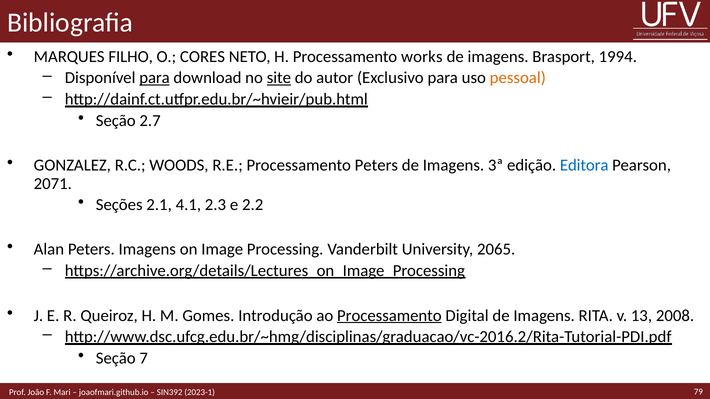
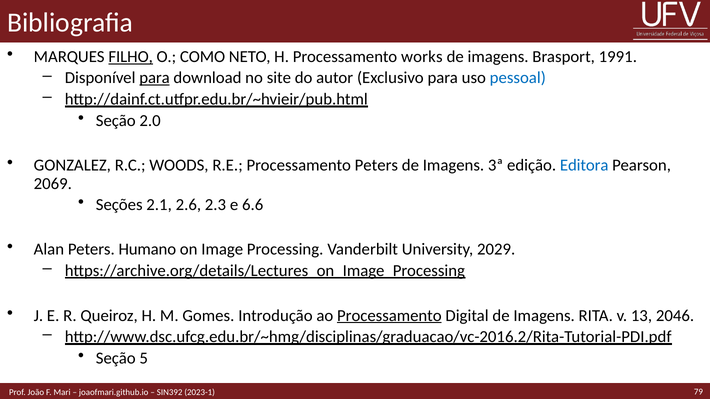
FILHO underline: none -> present
CORES: CORES -> COMO
1994: 1994 -> 1991
site underline: present -> none
pessoal colour: orange -> blue
2.7: 2.7 -> 2.0
2071: 2071 -> 2069
4.1: 4.1 -> 2.6
2.2: 2.2 -> 6.6
Peters Imagens: Imagens -> Humano
2065: 2065 -> 2029
2008: 2008 -> 2046
7: 7 -> 5
